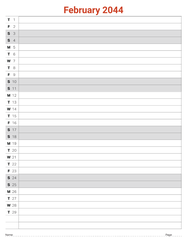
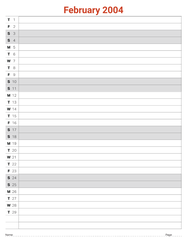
2044: 2044 -> 2004
